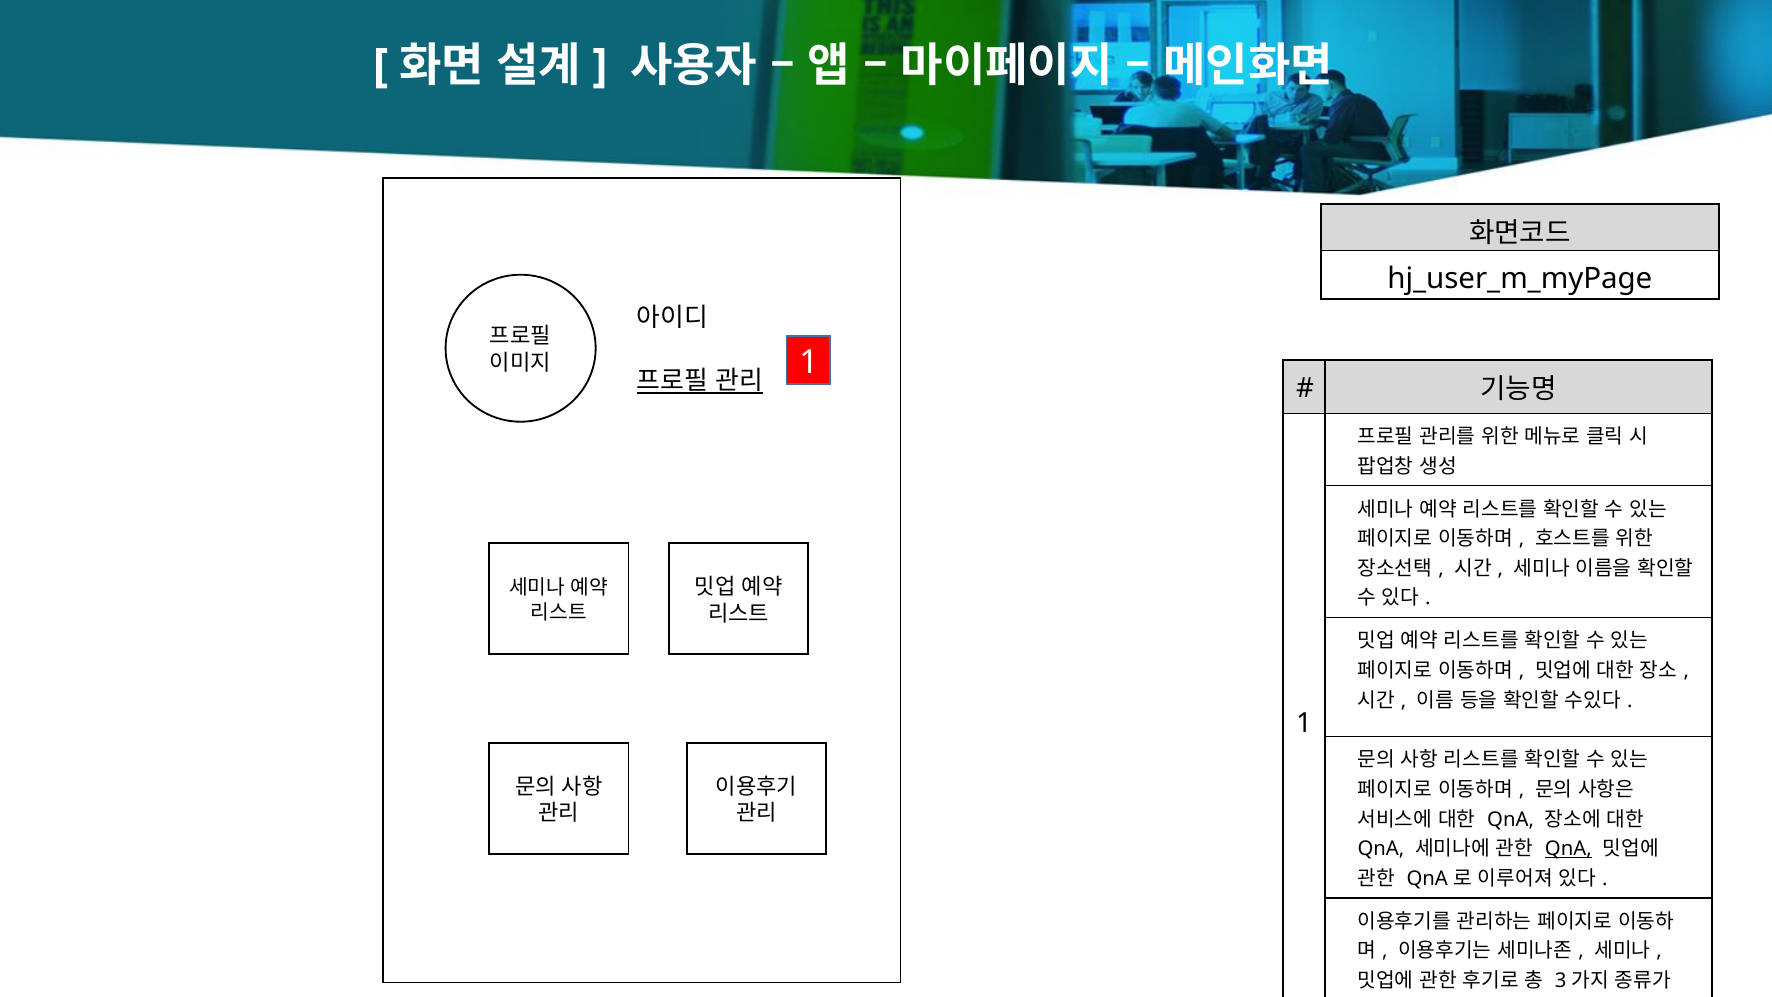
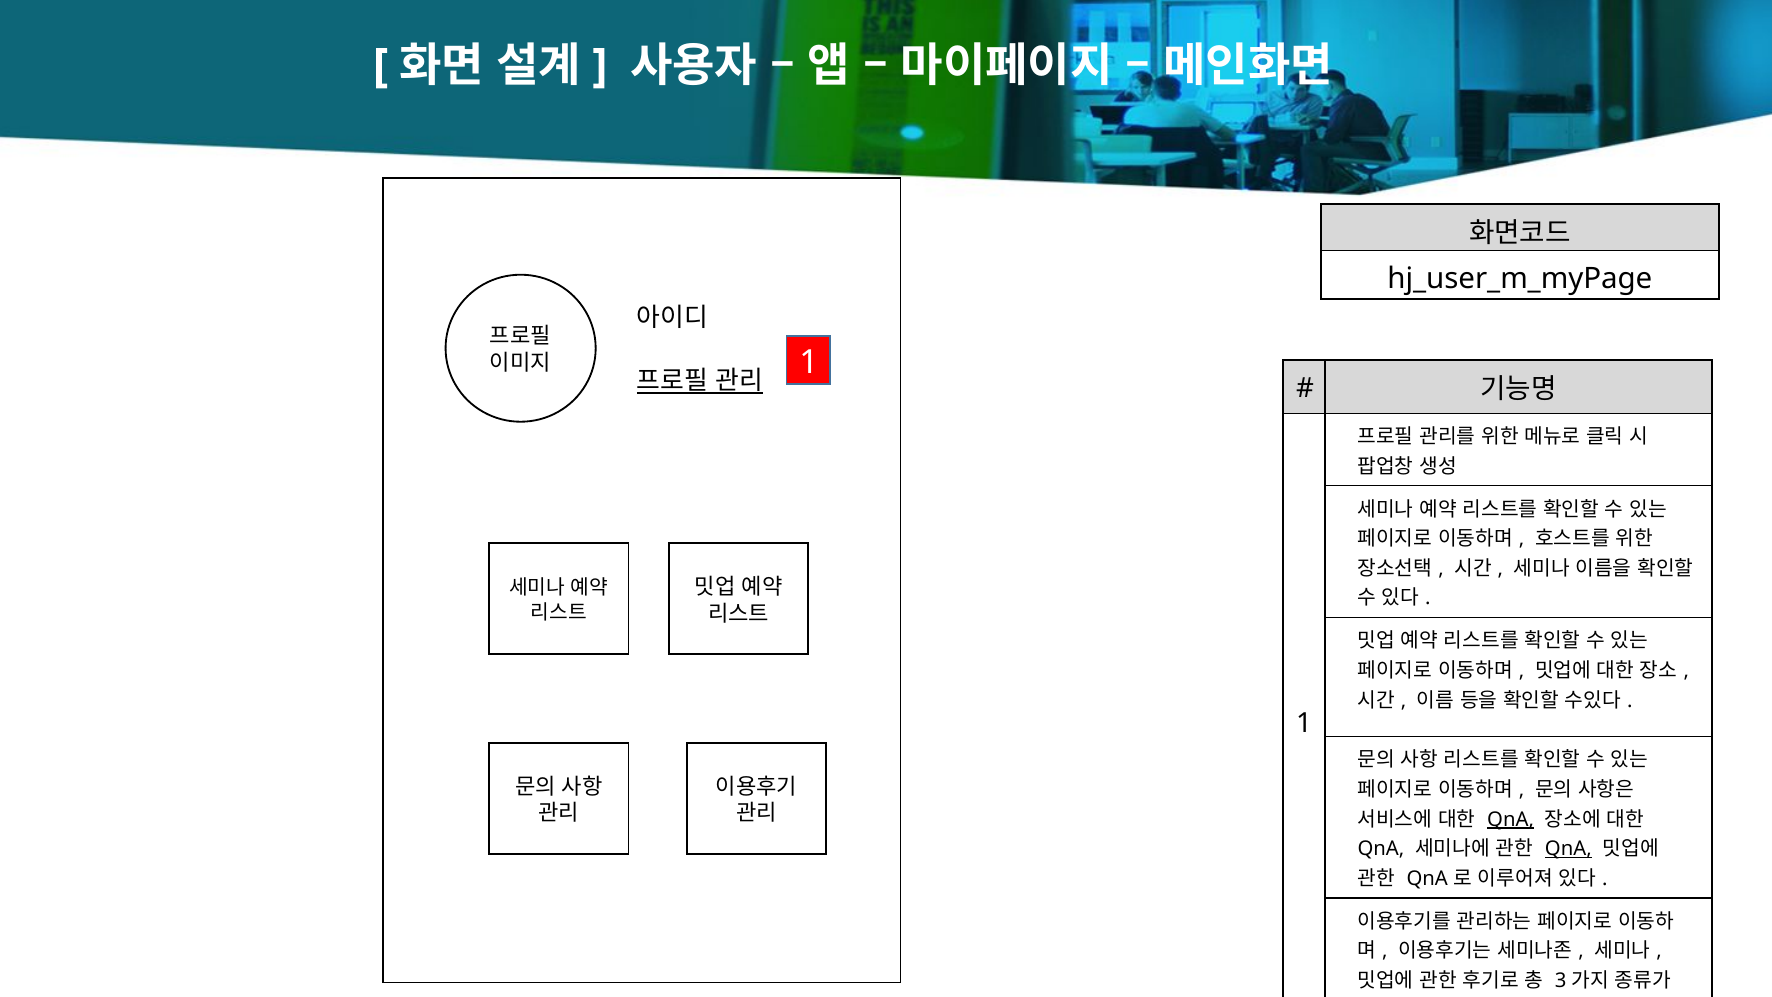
QnA at (1511, 819) underline: none -> present
